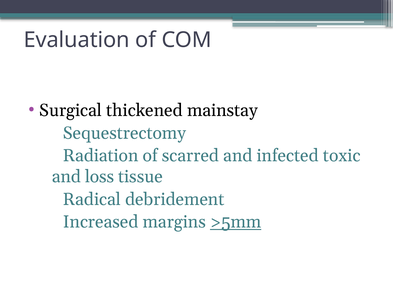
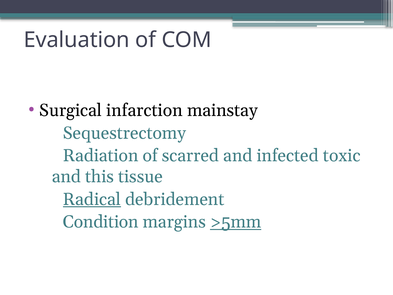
thickened: thickened -> infarction
loss: loss -> this
Radical underline: none -> present
Increased: Increased -> Condition
